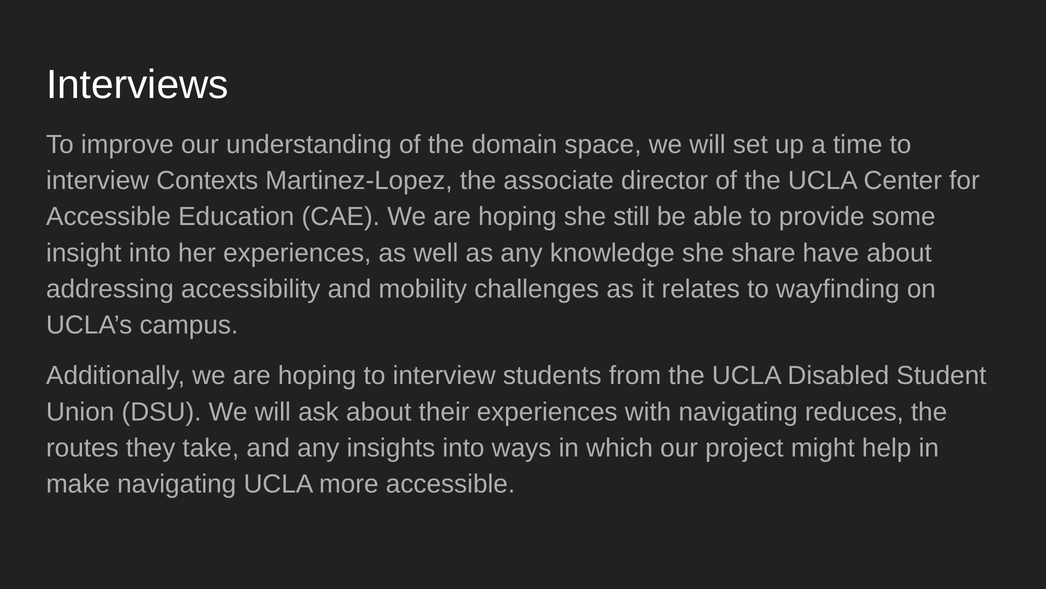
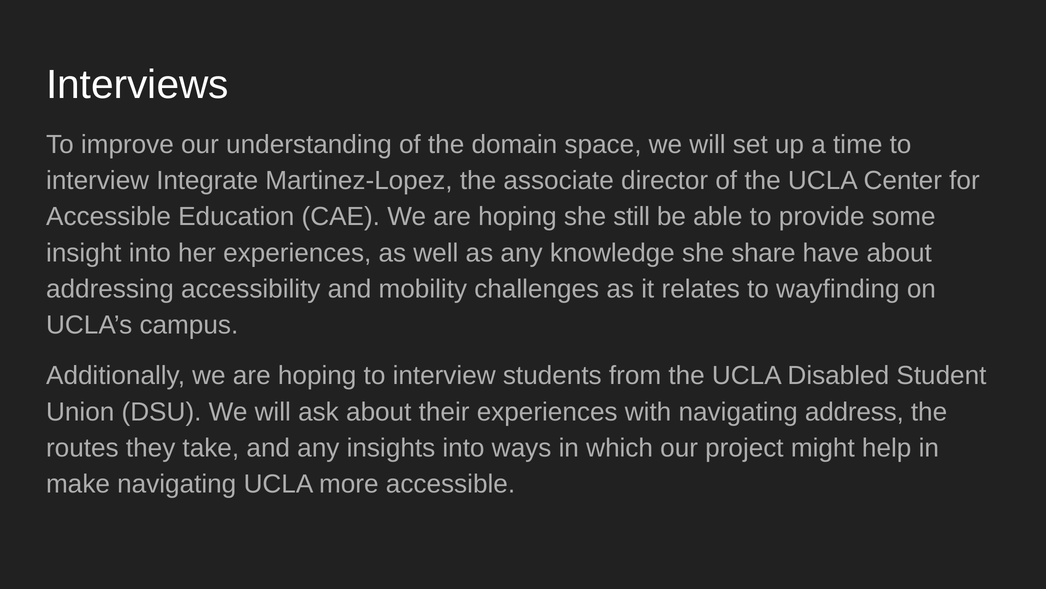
Contexts: Contexts -> Integrate
reduces: reduces -> address
